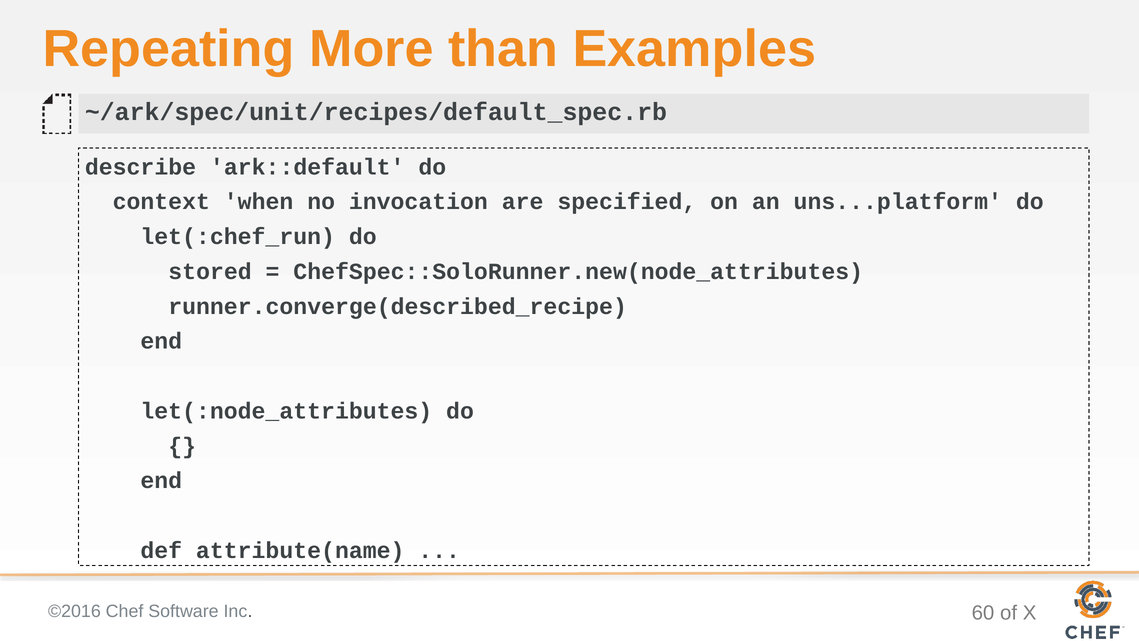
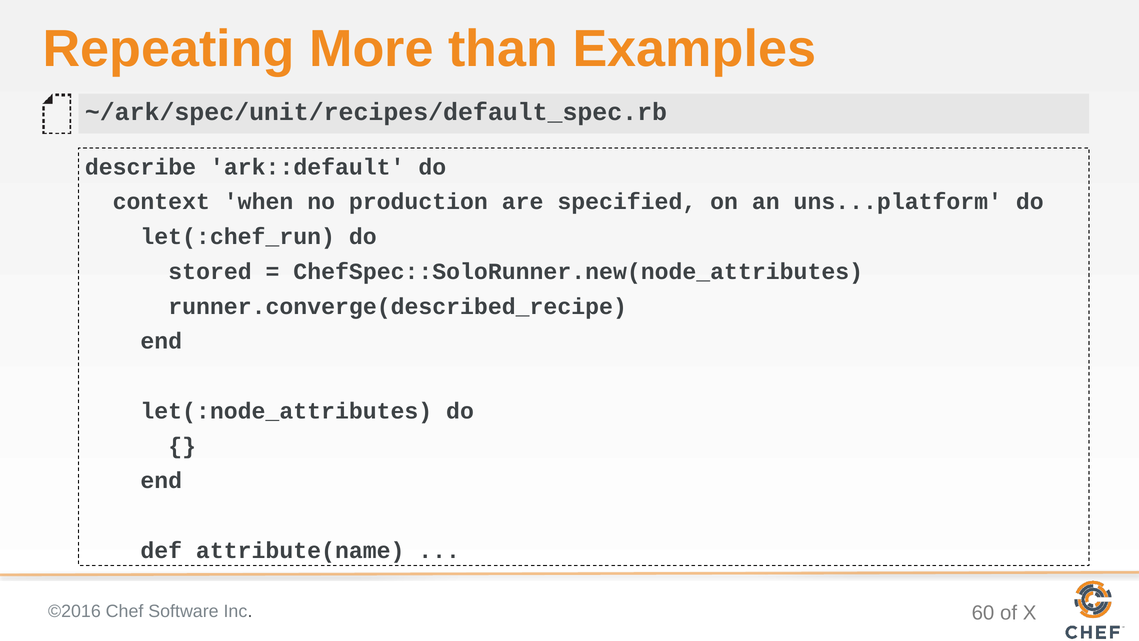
invocation: invocation -> production
